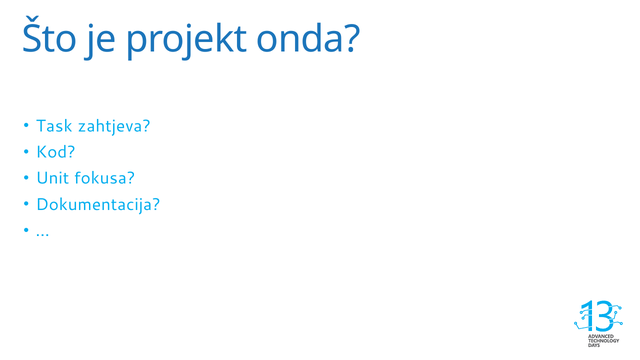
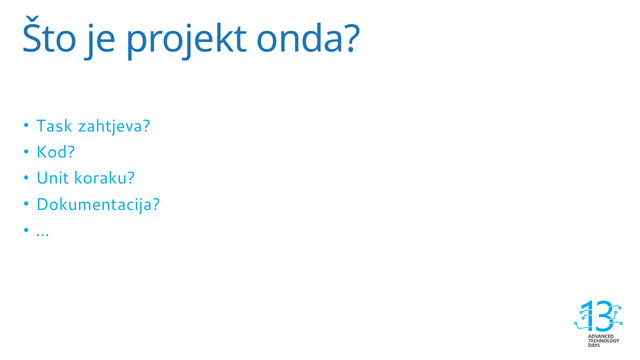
fokusa: fokusa -> koraku
